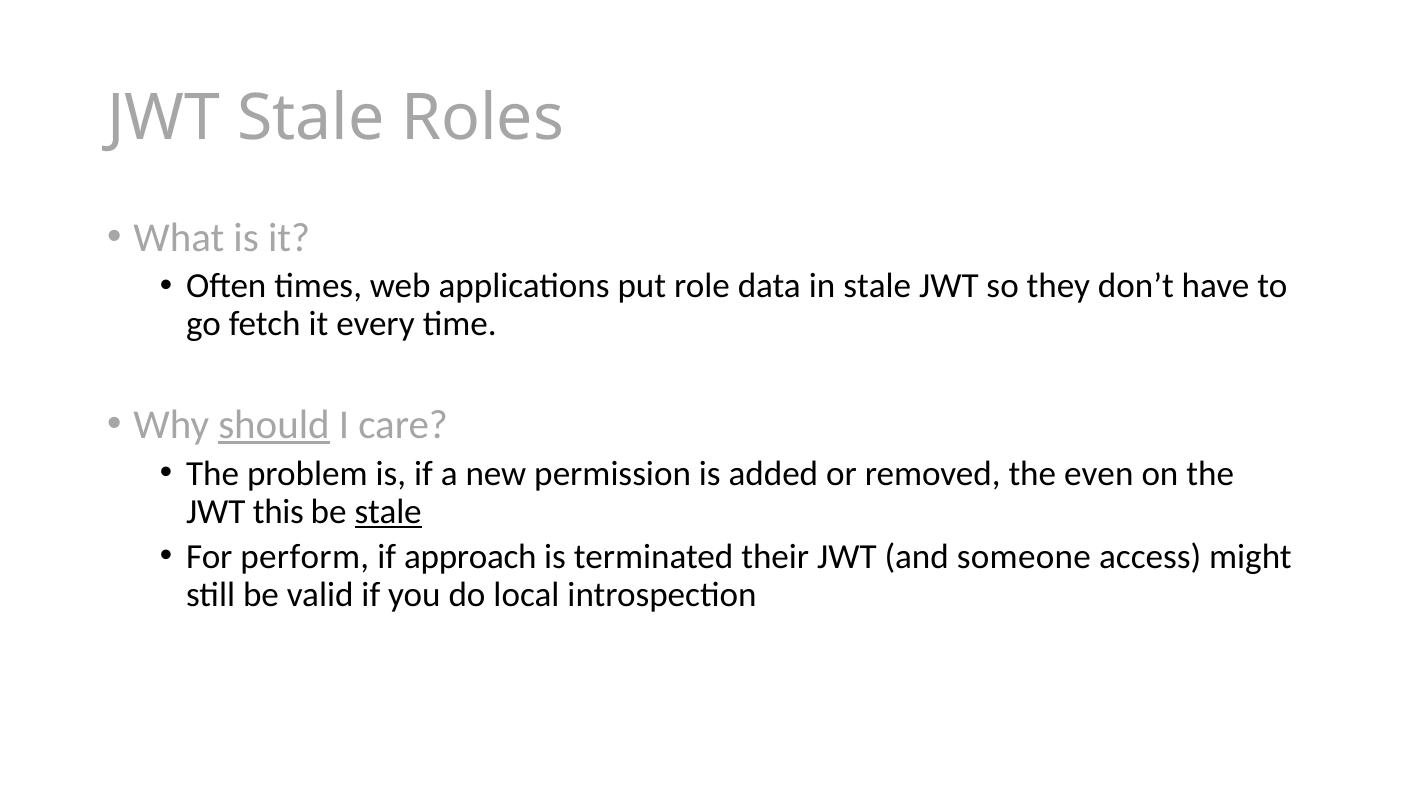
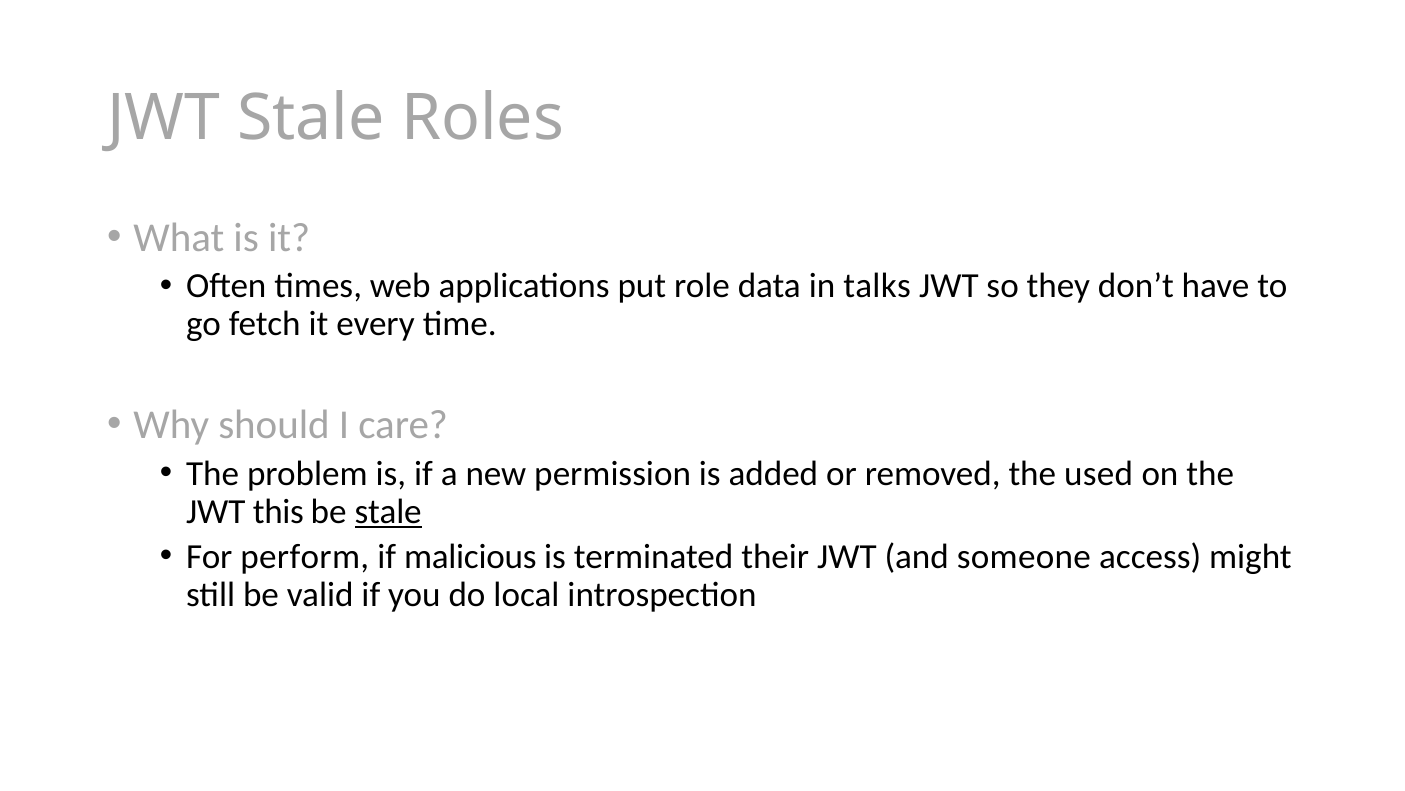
in stale: stale -> talks
should underline: present -> none
even: even -> used
approach: approach -> malicious
